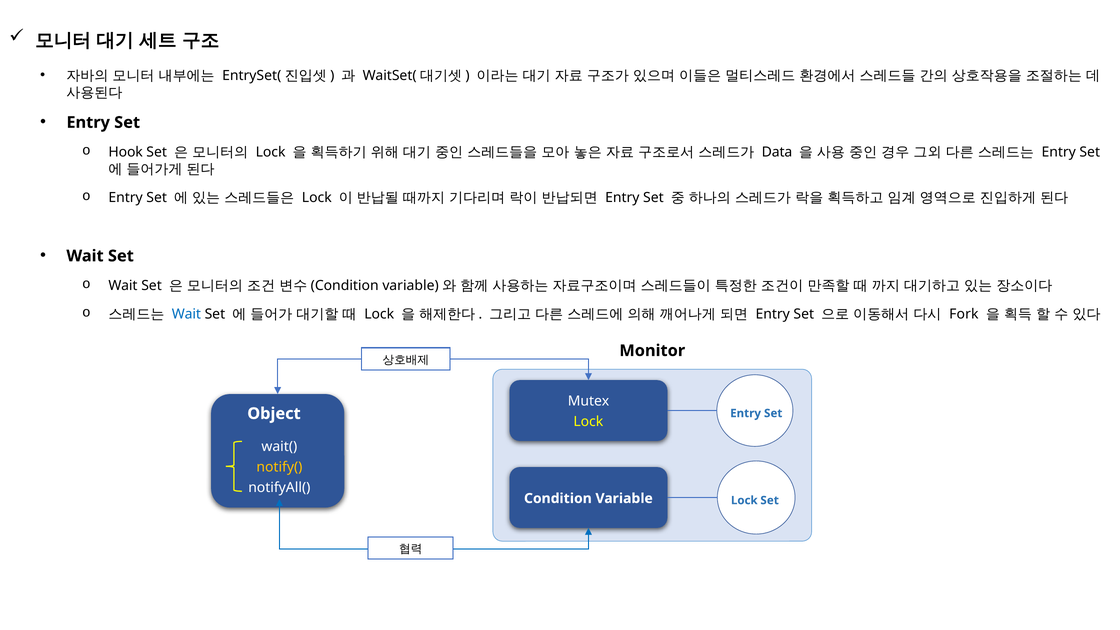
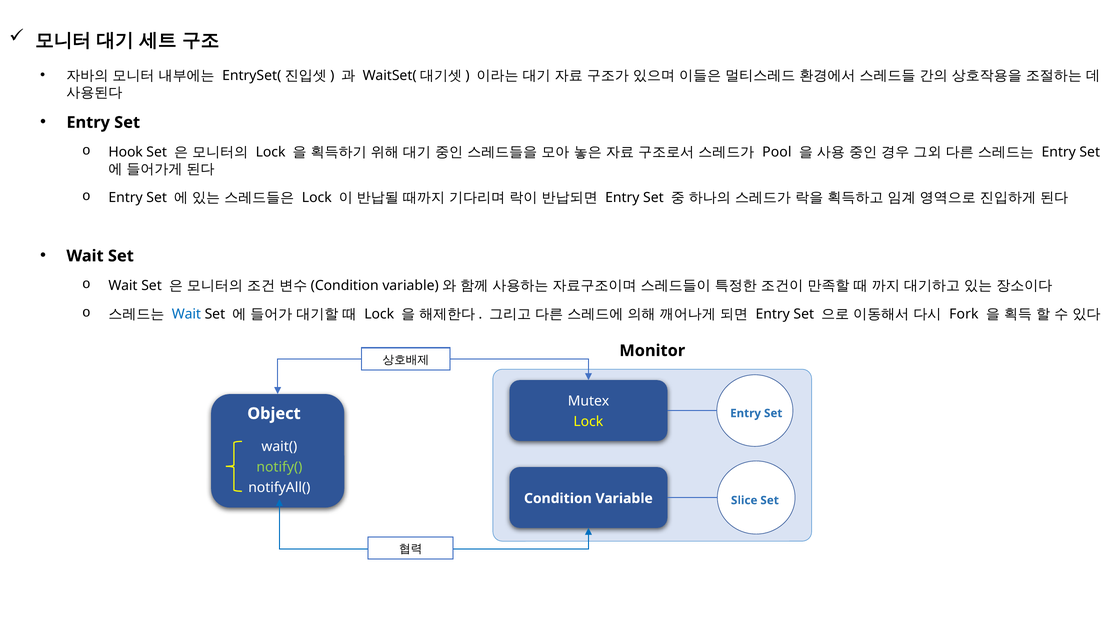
Data: Data -> Pool
notify( colour: yellow -> light green
Lock at (744, 500): Lock -> Slice
